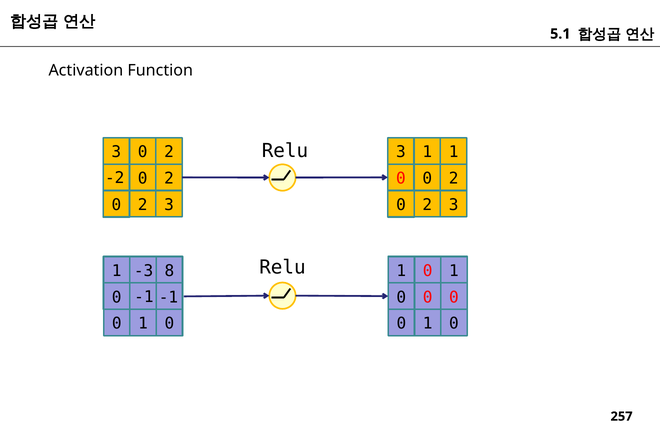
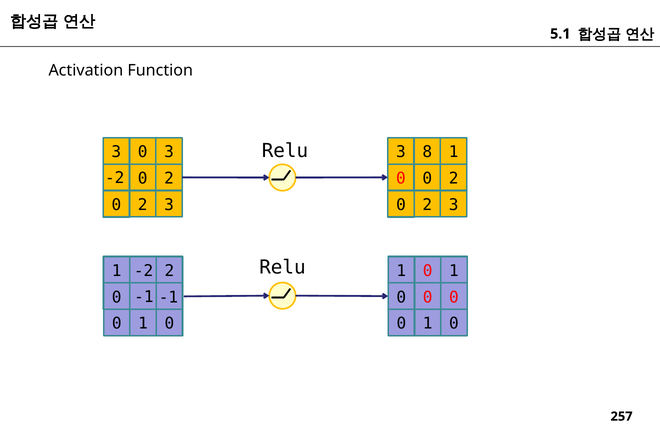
3 0 2: 2 -> 3
3 1: 1 -> 8
1 8: 8 -> 2
-3 at (144, 271): -3 -> -2
